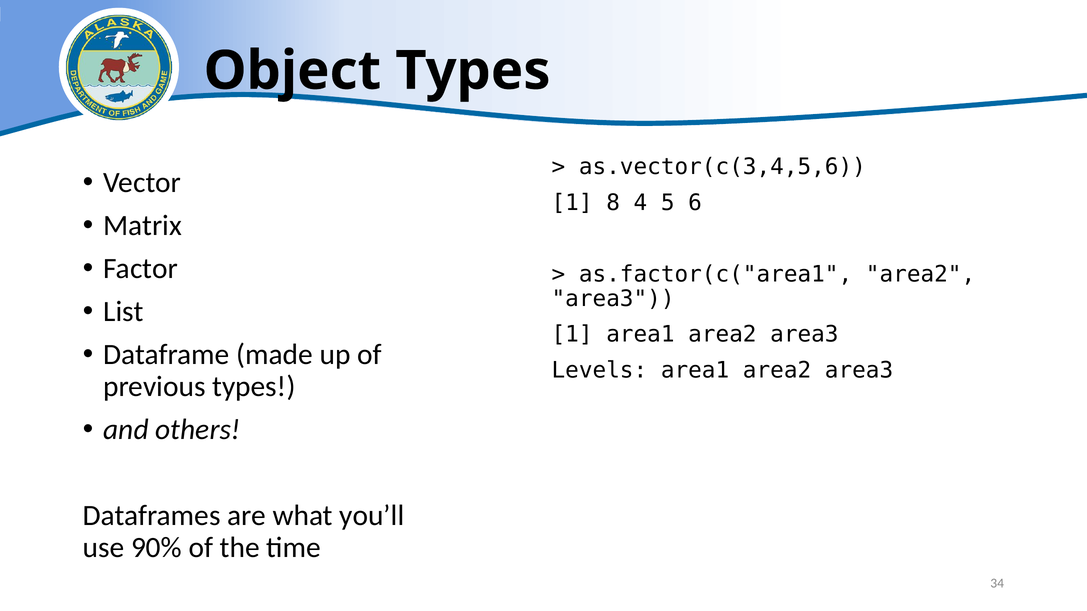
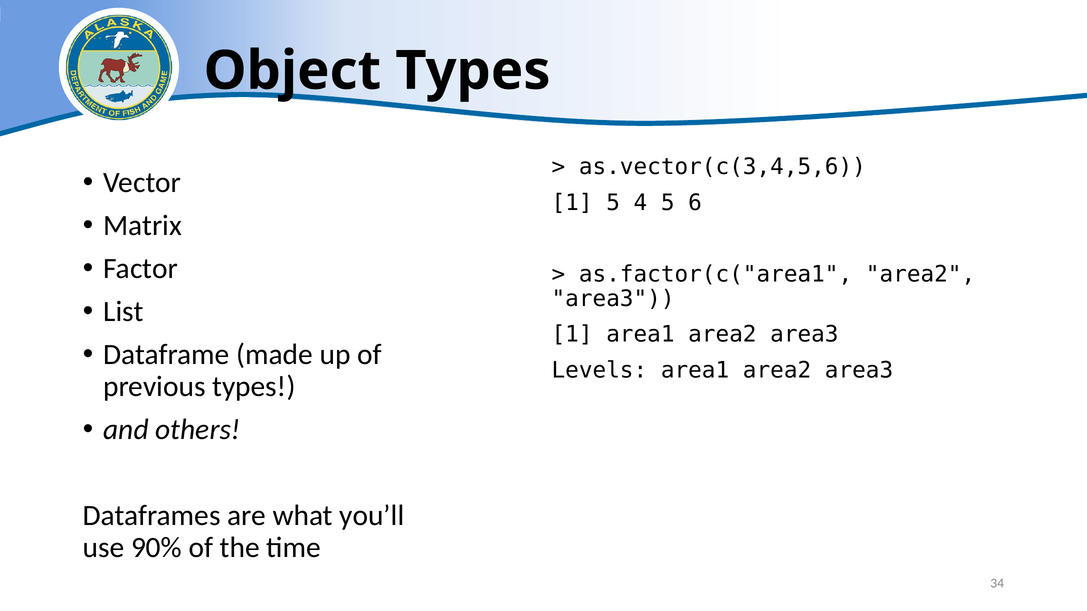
1 8: 8 -> 5
